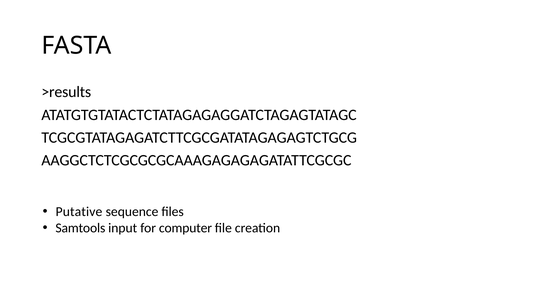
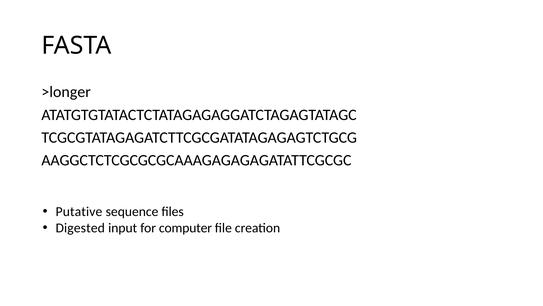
>results: >results -> >longer
Samtools: Samtools -> Digested
